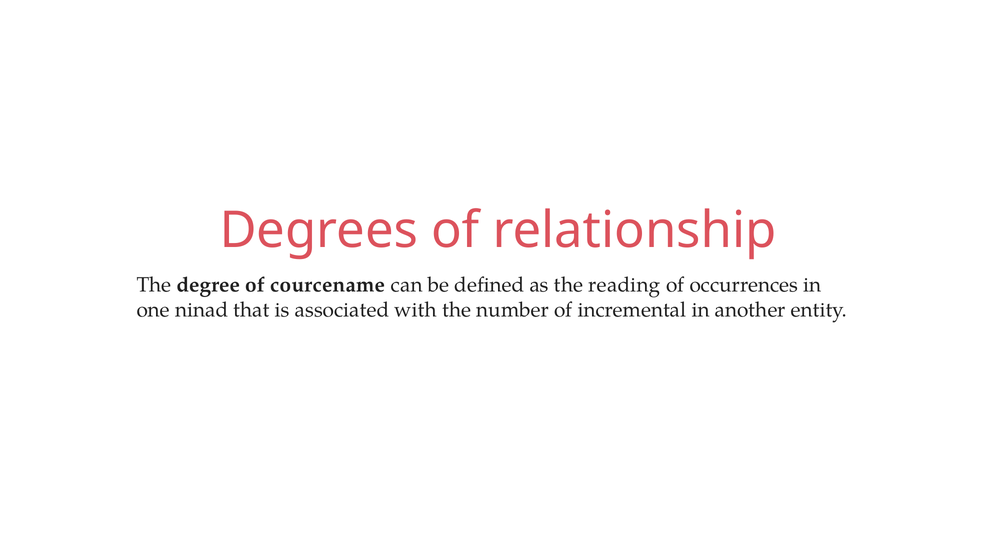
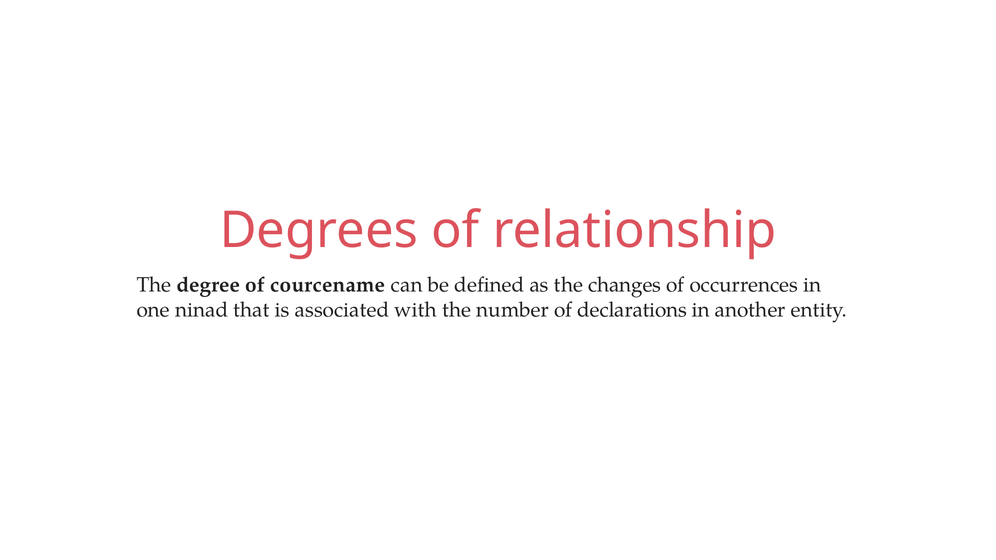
reading: reading -> changes
incremental: incremental -> declarations
